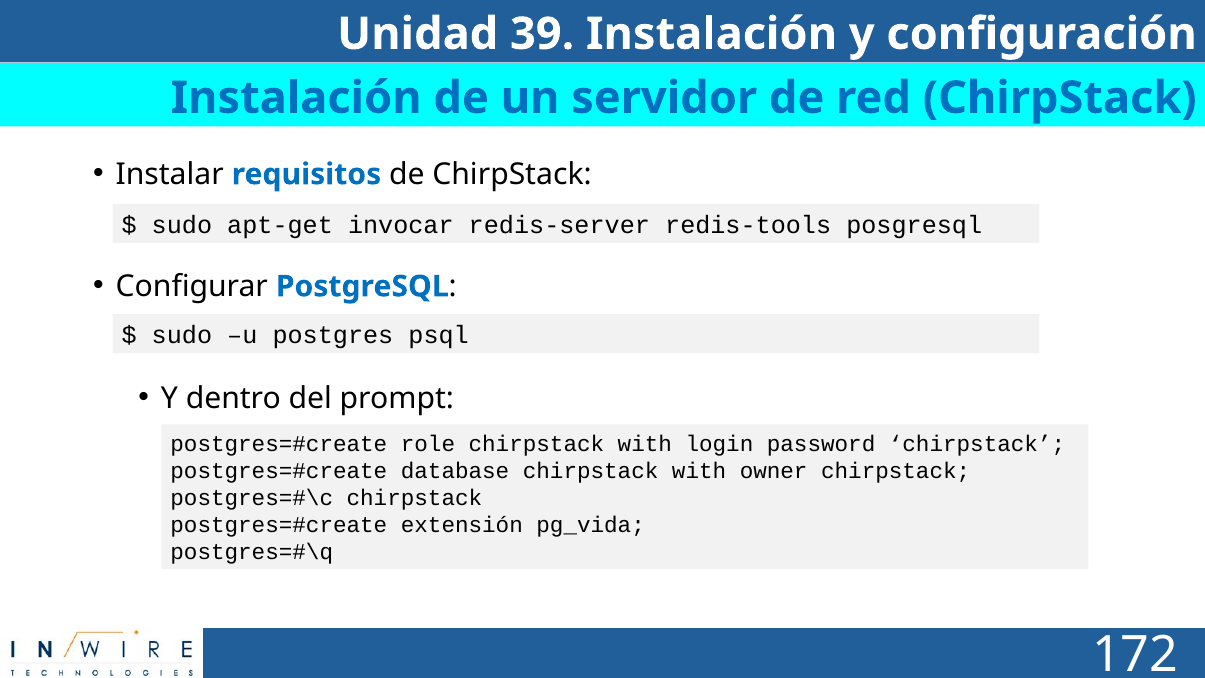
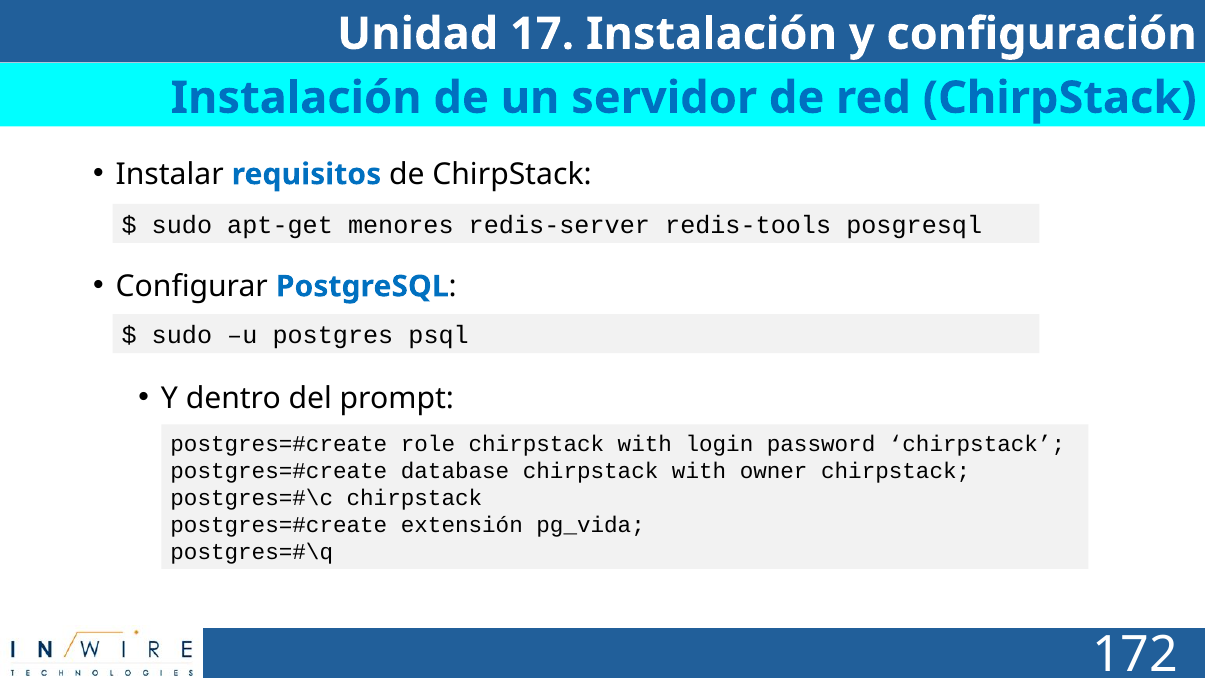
39: 39 -> 17
invocar: invocar -> menores
